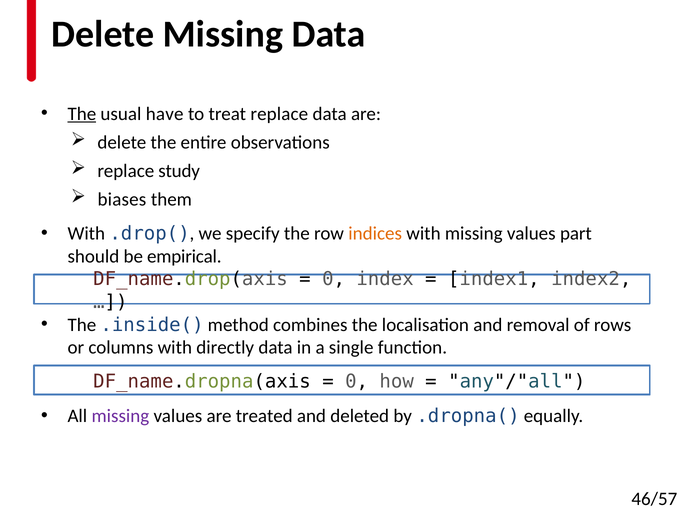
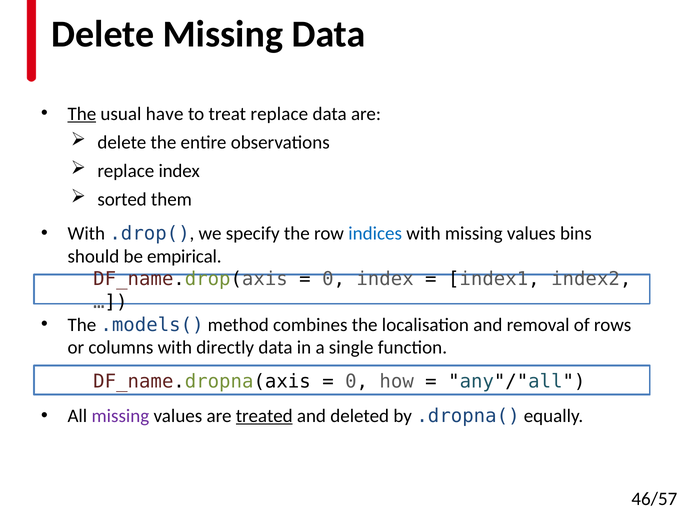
replace study: study -> index
biases: biases -> sorted
indices colour: orange -> blue
part: part -> bins
.inside(: .inside( -> .models(
treated underline: none -> present
